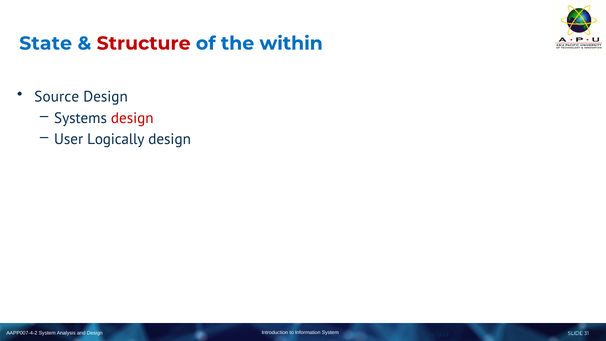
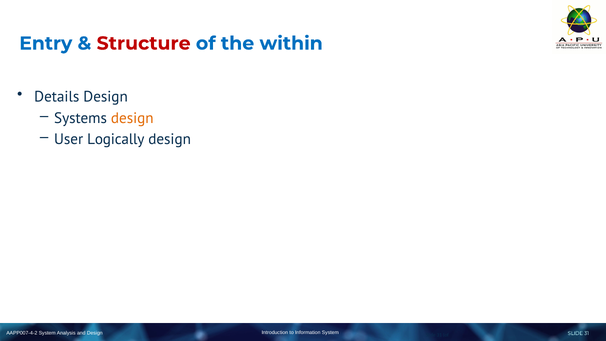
State: State -> Entry
Source: Source -> Details
design at (132, 118) colour: red -> orange
